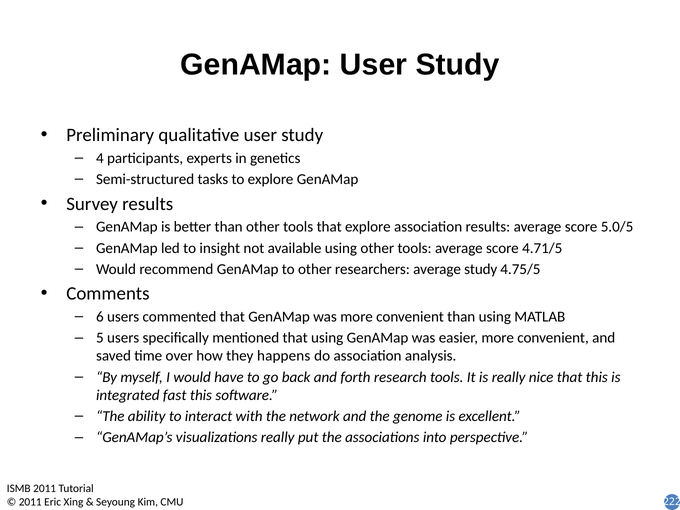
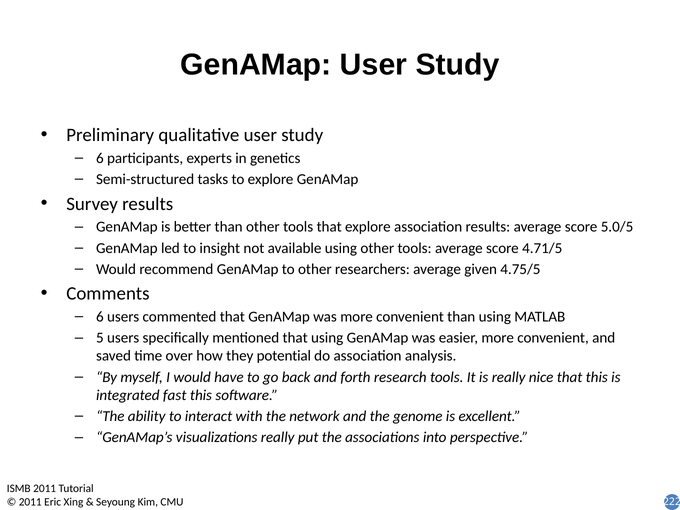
4 at (100, 158): 4 -> 6
average study: study -> given
happens: happens -> potential
